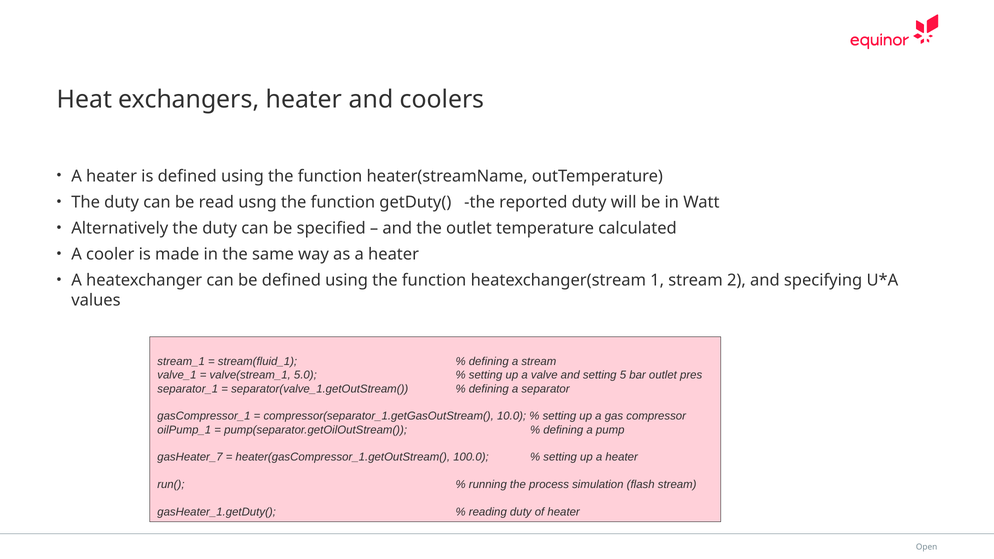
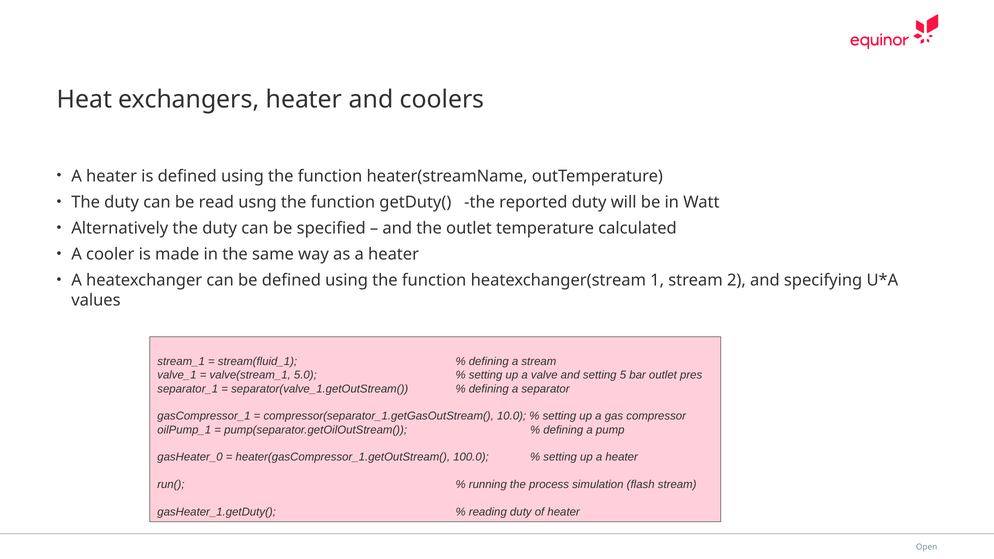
gasHeater_7: gasHeater_7 -> gasHeater_0
